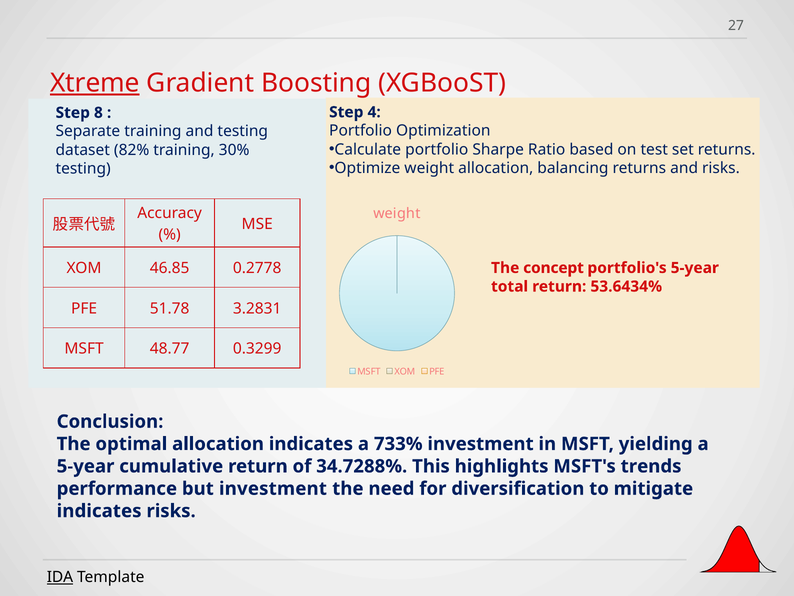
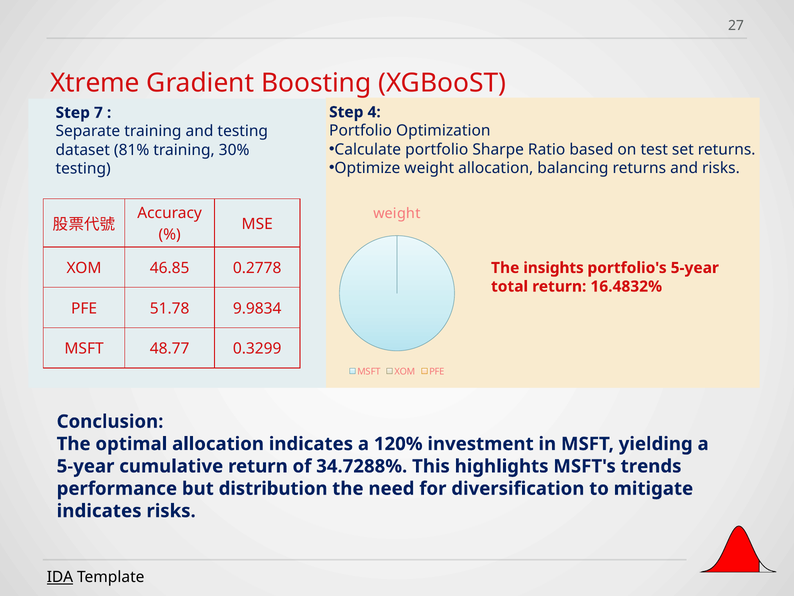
Xtreme underline: present -> none
8: 8 -> 7
82%: 82% -> 81%
concept: concept -> insights
53.6434%: 53.6434% -> 16.4832%
3.2831: 3.2831 -> 9.9834
733%: 733% -> 120%
but investment: investment -> distribution
